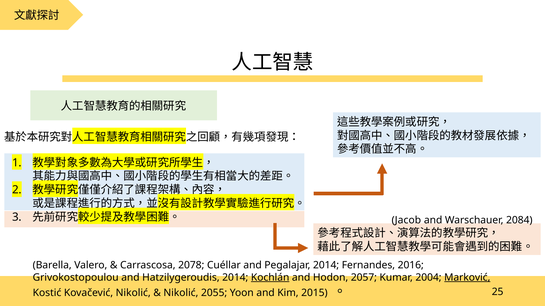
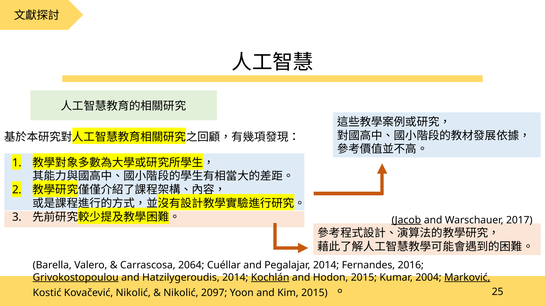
Jacob underline: none -> present
2084: 2084 -> 2017
2078: 2078 -> 2064
Grivokostopoulou underline: none -> present
Hodon 2057: 2057 -> 2015
2055: 2055 -> 2097
